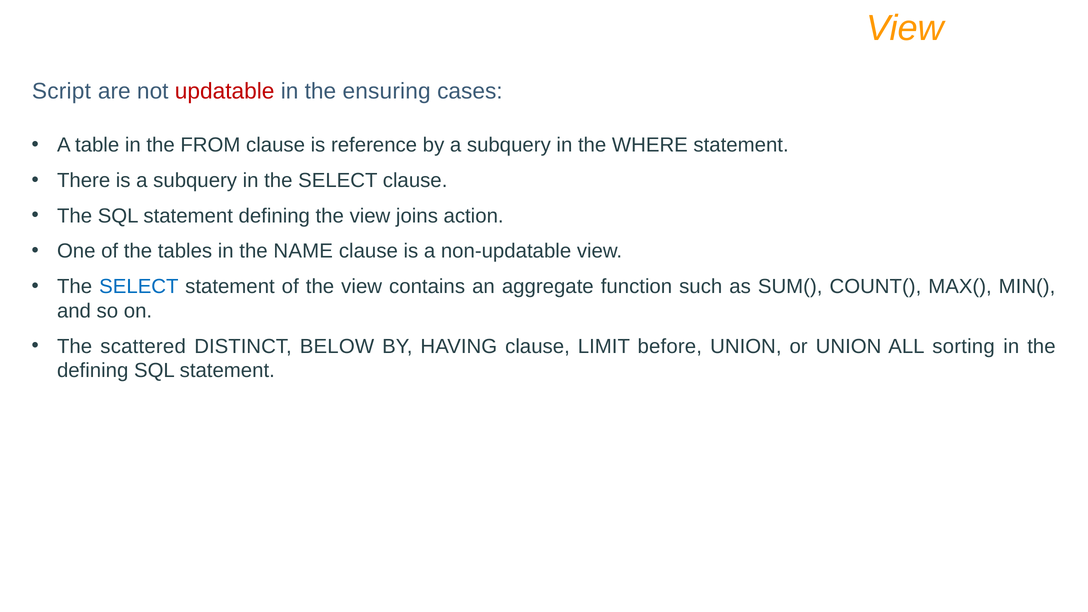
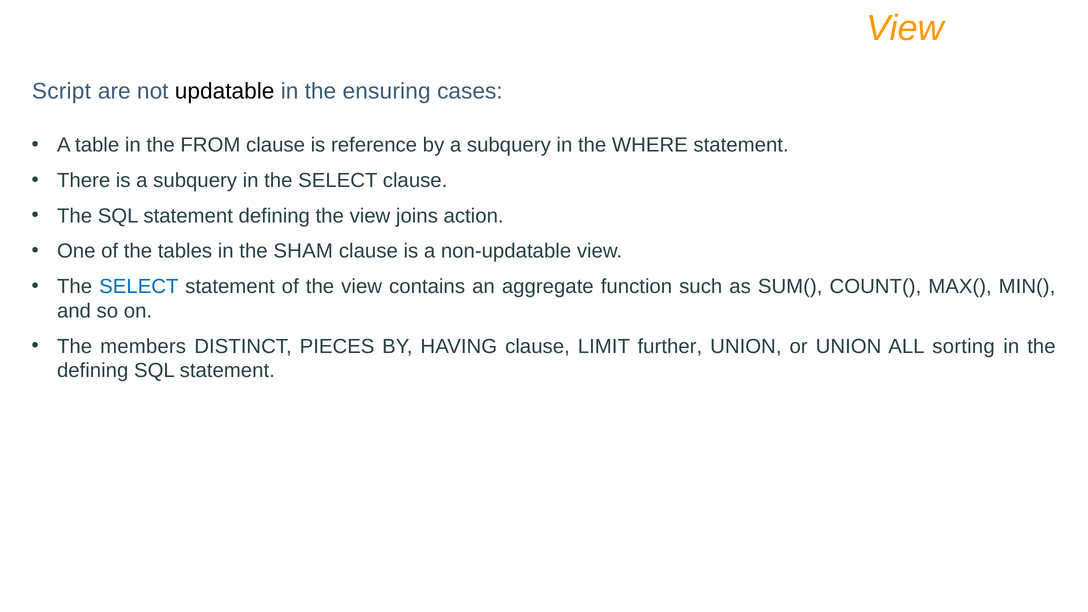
updatable colour: red -> black
NAME: NAME -> SHAM
scattered: scattered -> members
BELOW: BELOW -> PIECES
before: before -> further
